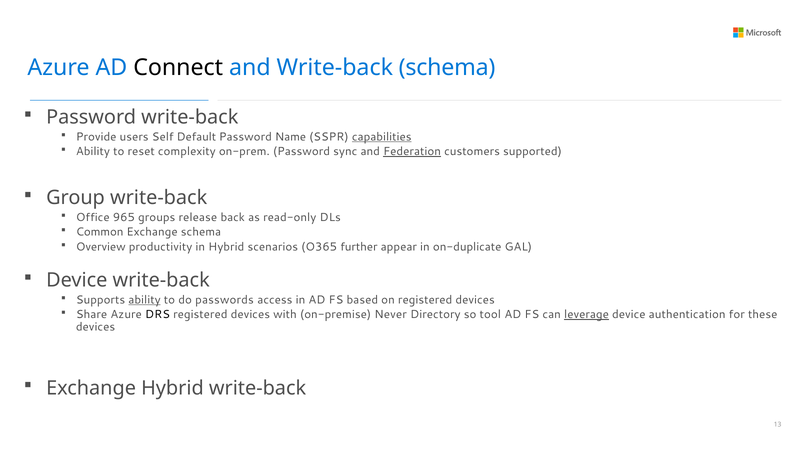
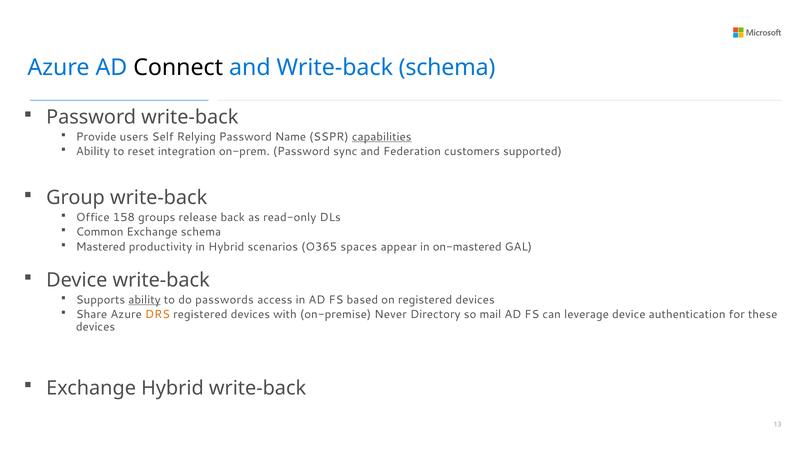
Default: Default -> Relying
complexity: complexity -> integration
Federation underline: present -> none
965: 965 -> 158
Overview: Overview -> Mastered
further: further -> spaces
on-duplicate: on-duplicate -> on-mastered
DRS colour: black -> orange
tool: tool -> mail
leverage underline: present -> none
